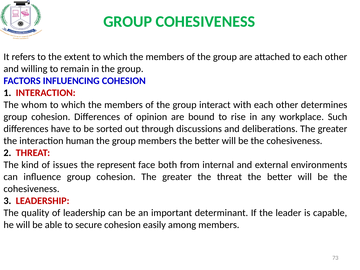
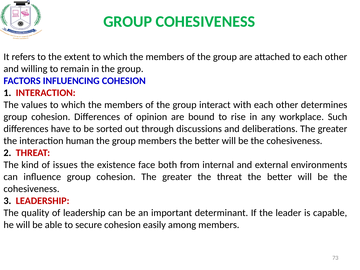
whom: whom -> values
represent: represent -> existence
